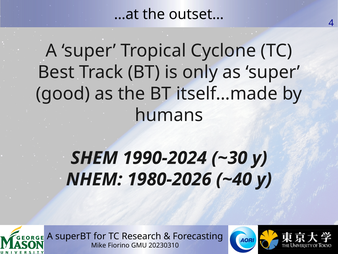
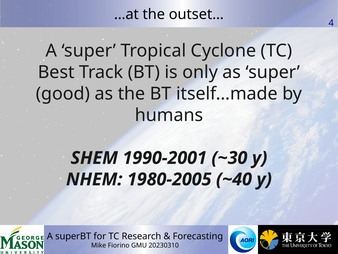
1990-2024: 1990-2024 -> 1990-2001
1980-2026: 1980-2026 -> 1980-2005
